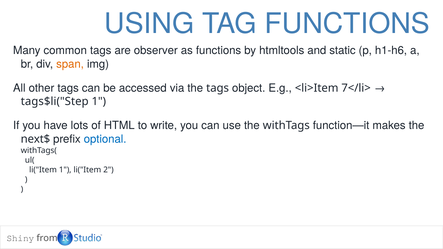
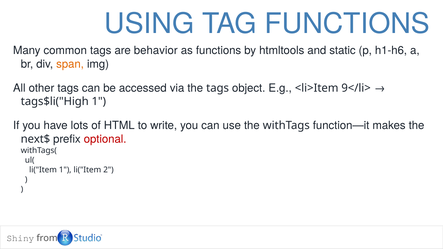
observer: observer -> behavior
7</li>: 7</li> -> 9</li>
tags$li("Step: tags$li("Step -> tags$li("High
optional colour: blue -> red
